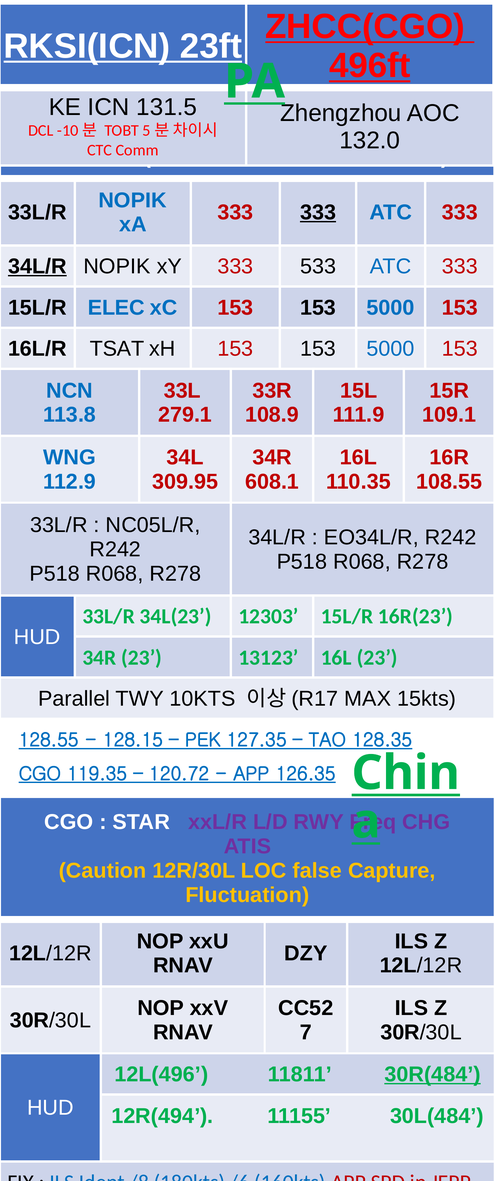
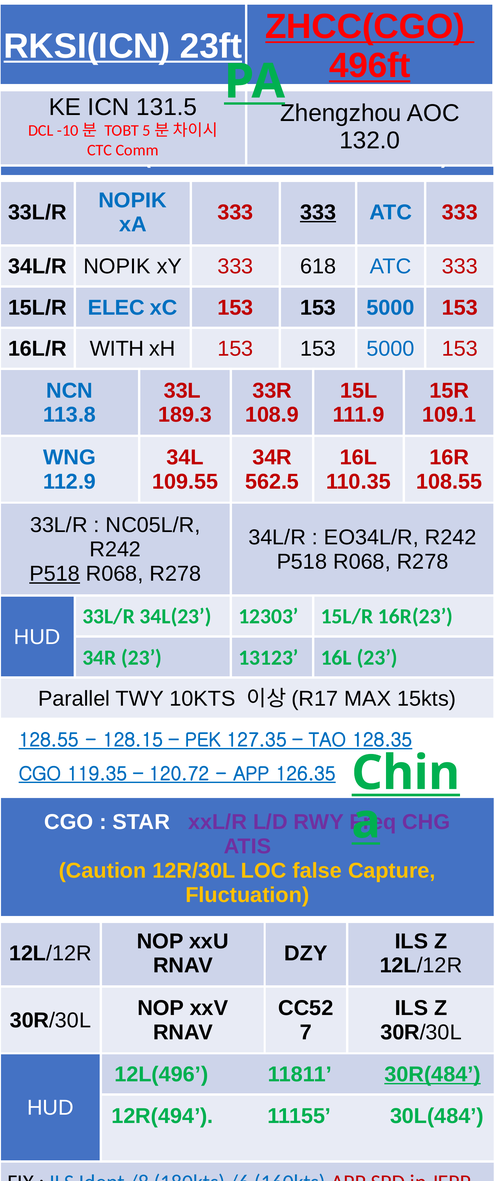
34L/R at (37, 267) underline: present -> none
533: 533 -> 618
TSAT: TSAT -> WITH
279.1: 279.1 -> 189.3
309.95: 309.95 -> 109.55
608.1: 608.1 -> 562.5
P518 at (55, 574) underline: none -> present
